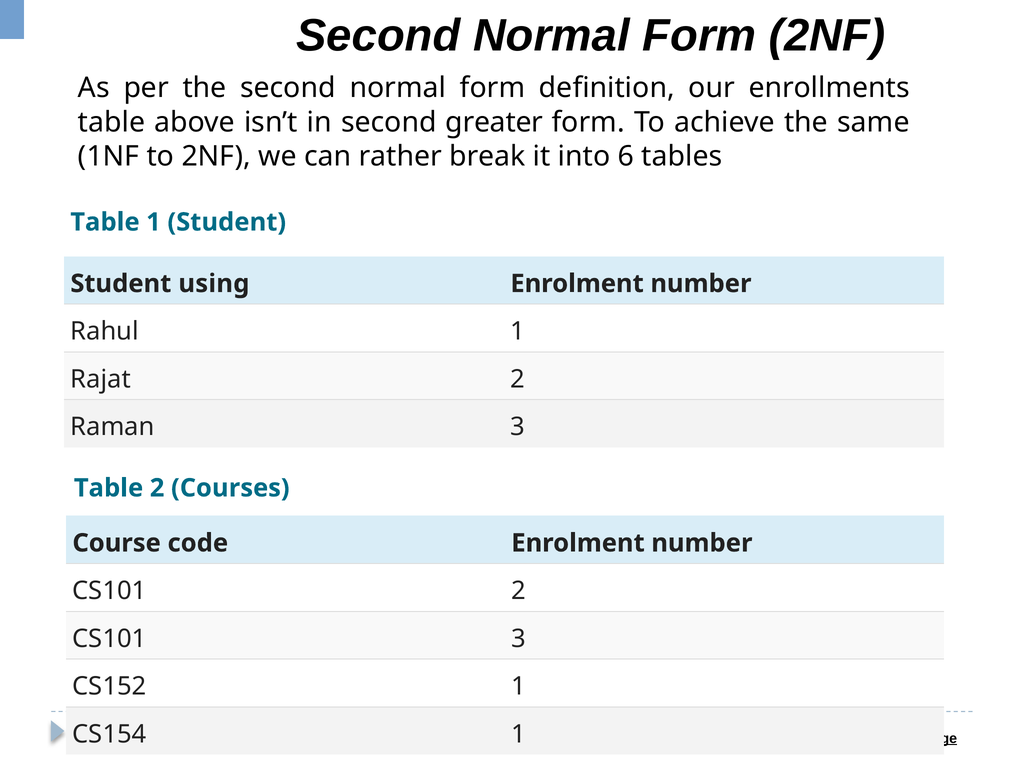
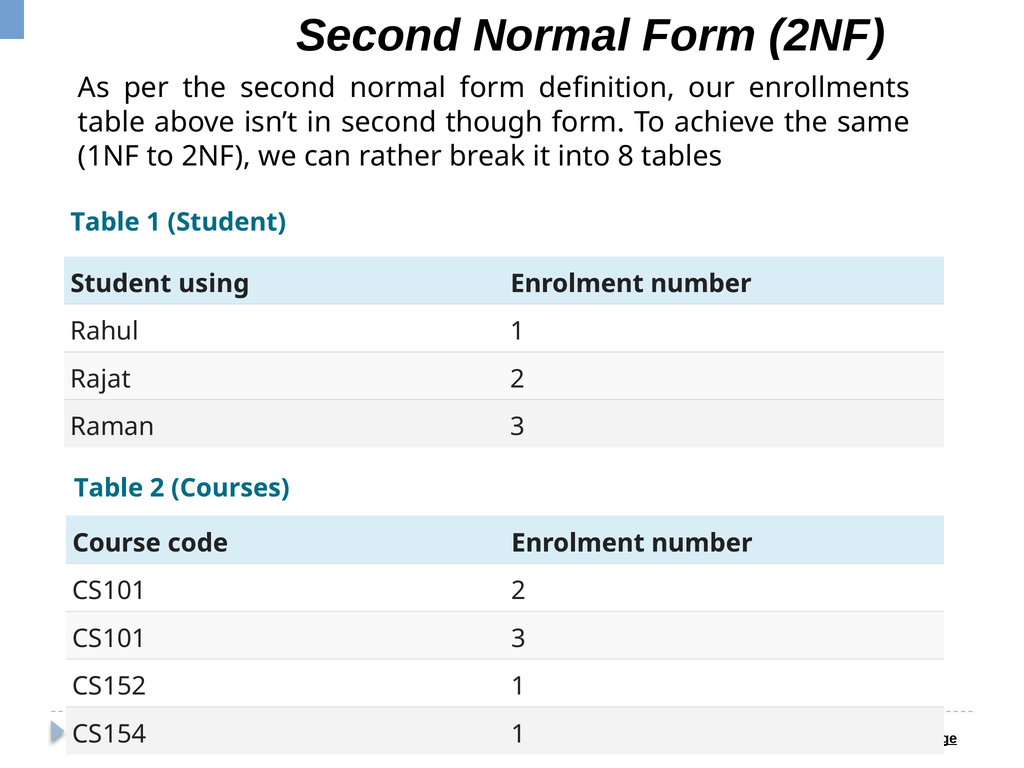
greater: greater -> though
6: 6 -> 8
